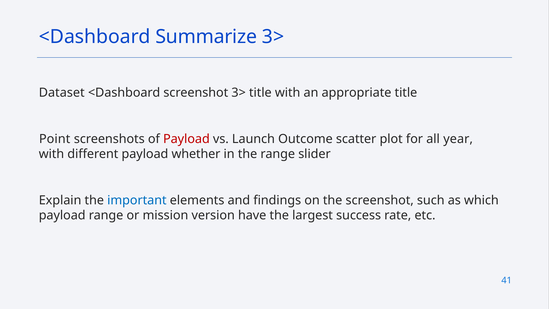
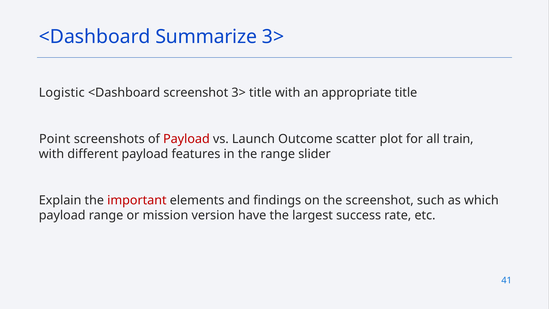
Dataset: Dataset -> Logistic
year: year -> train
whether: whether -> features
important colour: blue -> red
